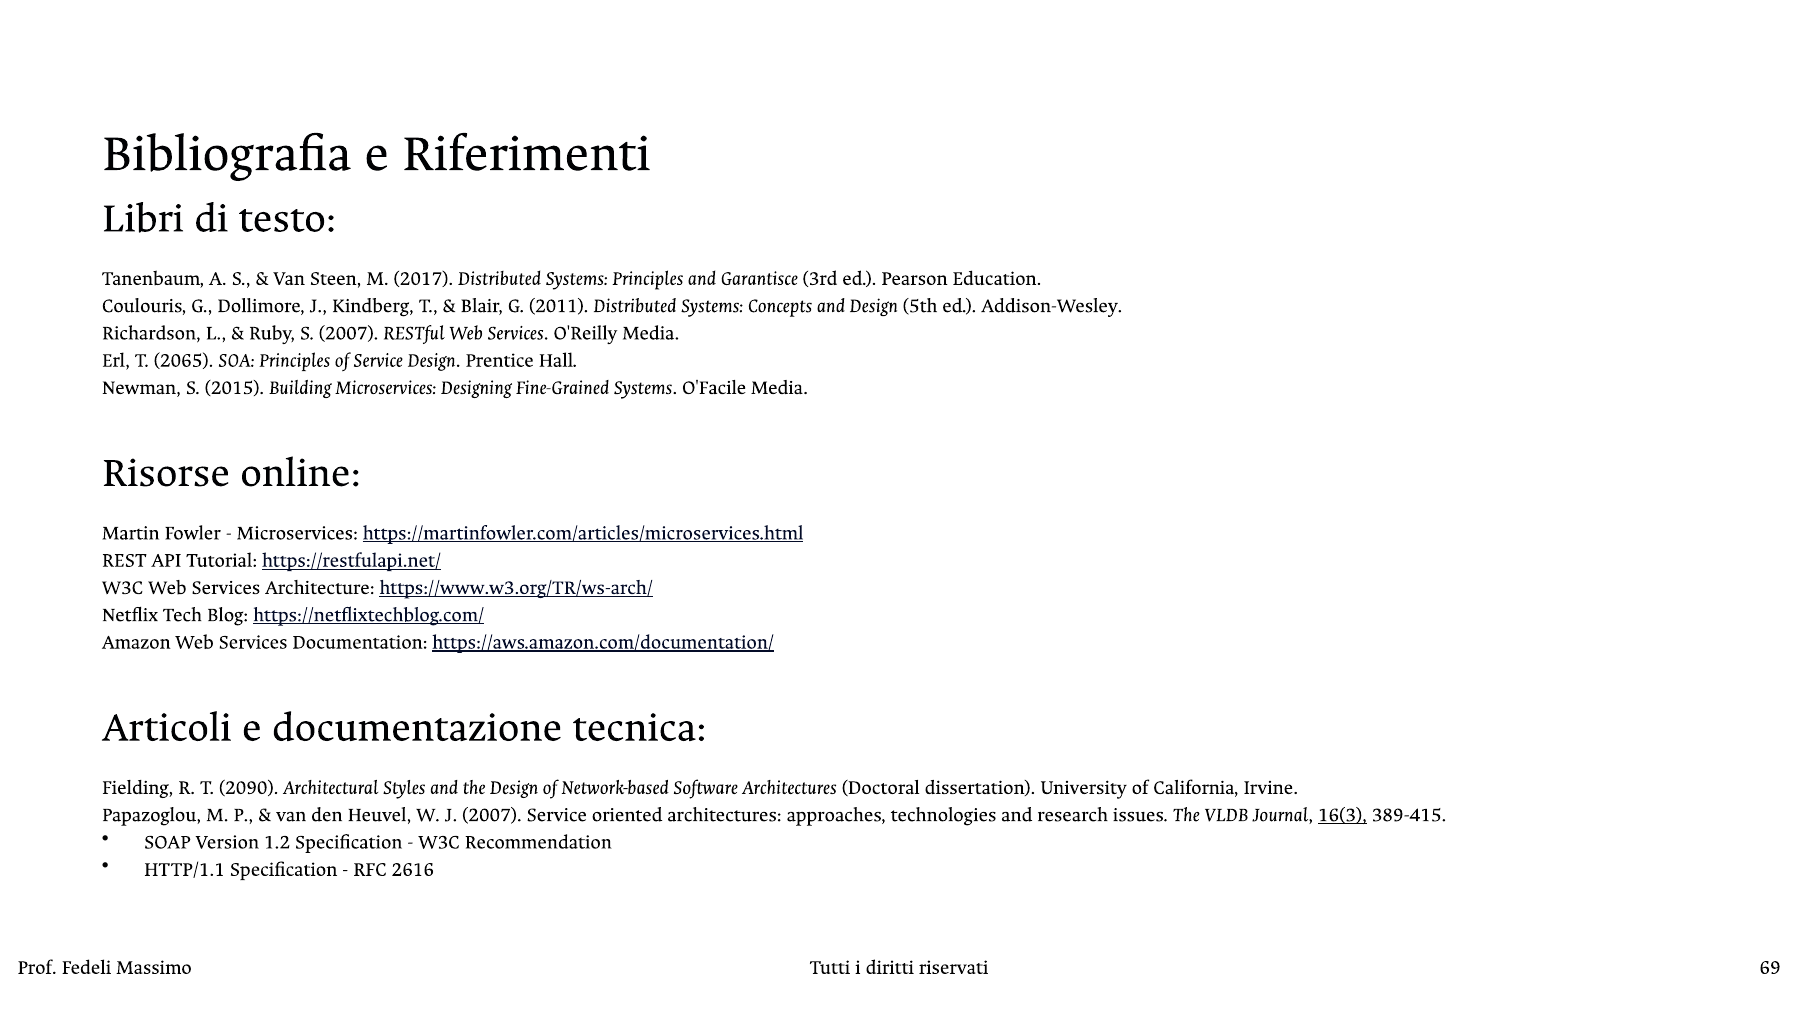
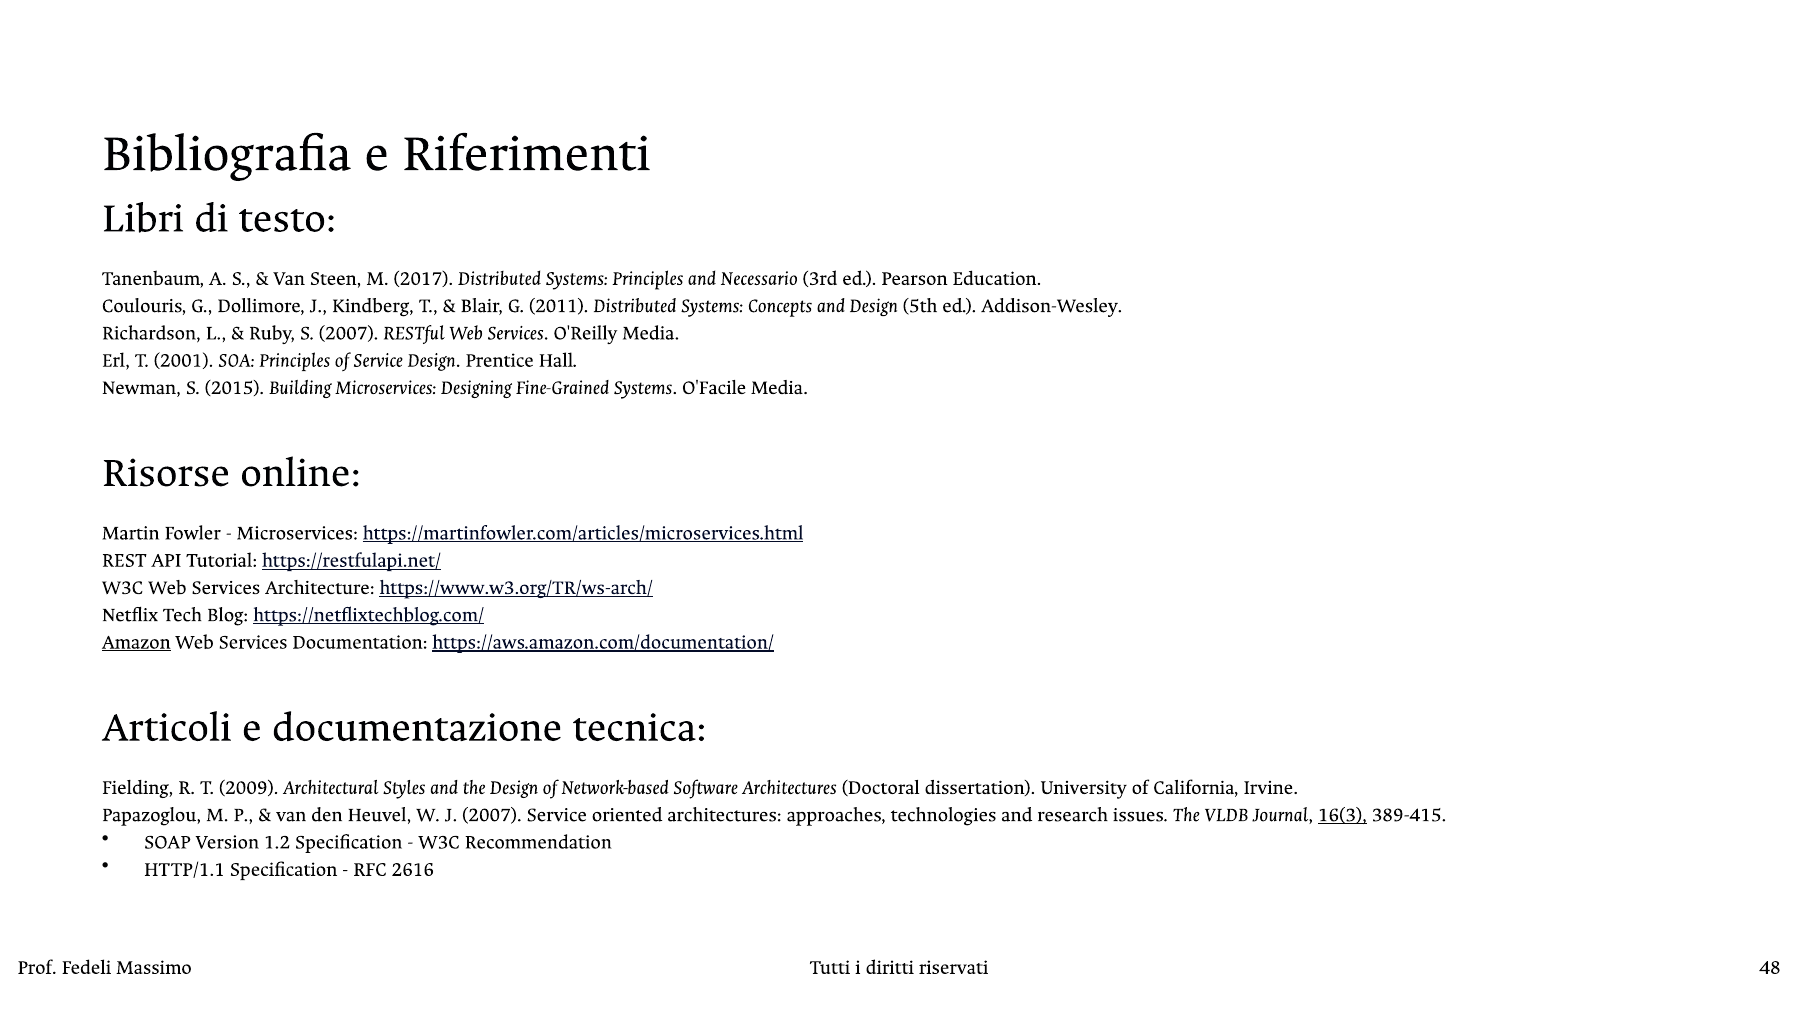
Garantisce: Garantisce -> Necessario
2065: 2065 -> 2001
Amazon underline: none -> present
2090: 2090 -> 2009
69: 69 -> 48
